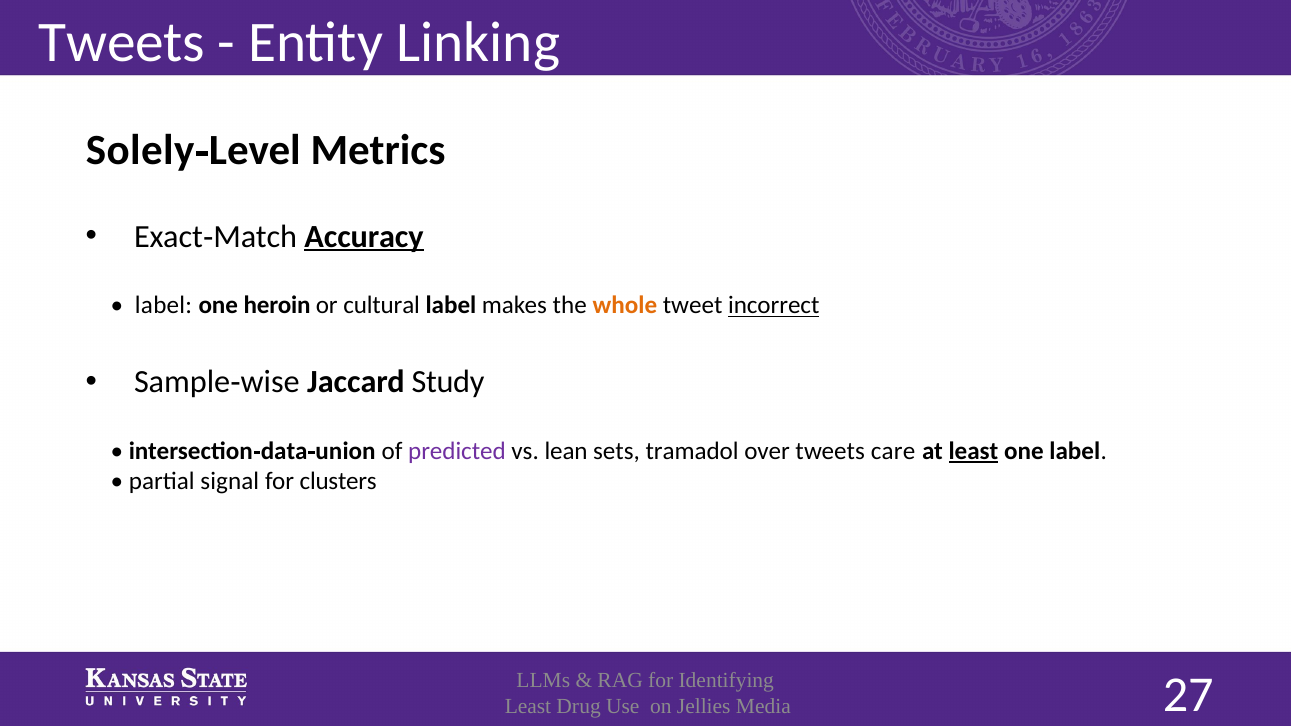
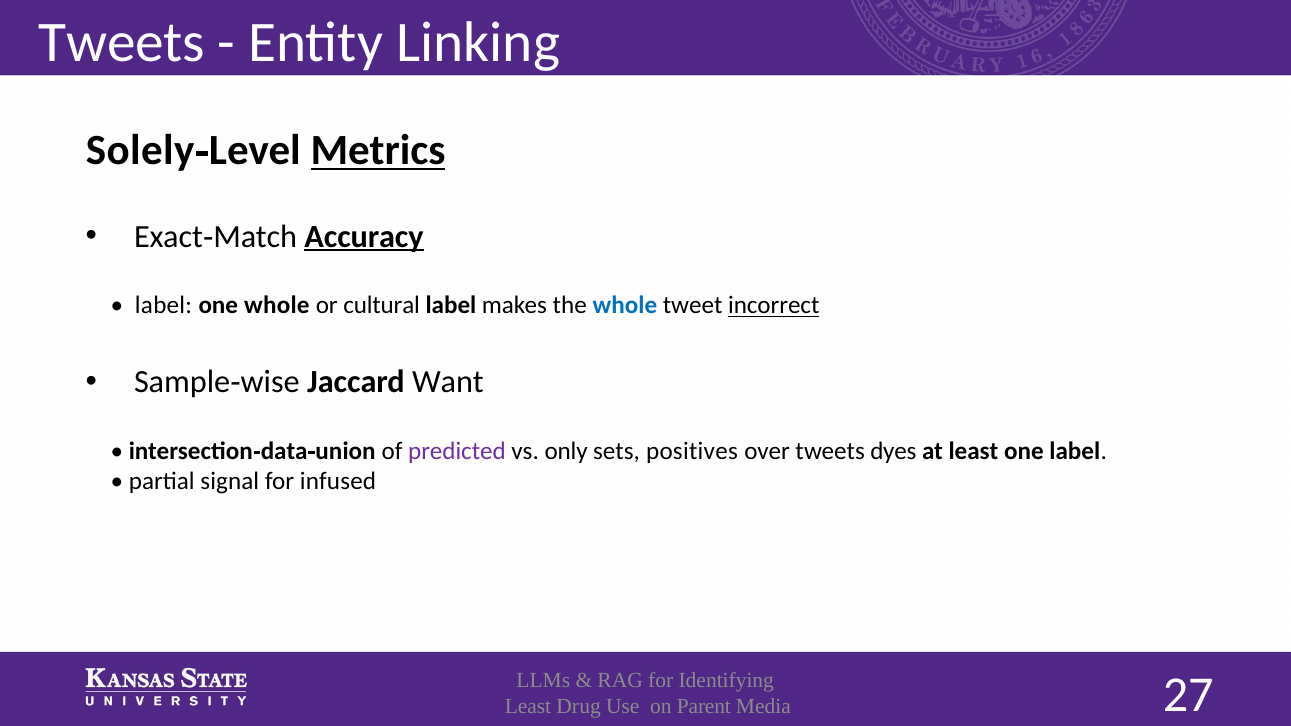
Metrics underline: none -> present
one heroin: heroin -> whole
whole at (625, 306) colour: orange -> blue
Study: Study -> Want
lean: lean -> only
tramadol: tramadol -> positives
care: care -> dyes
least at (973, 451) underline: present -> none
clusters: clusters -> infused
Jellies: Jellies -> Parent
